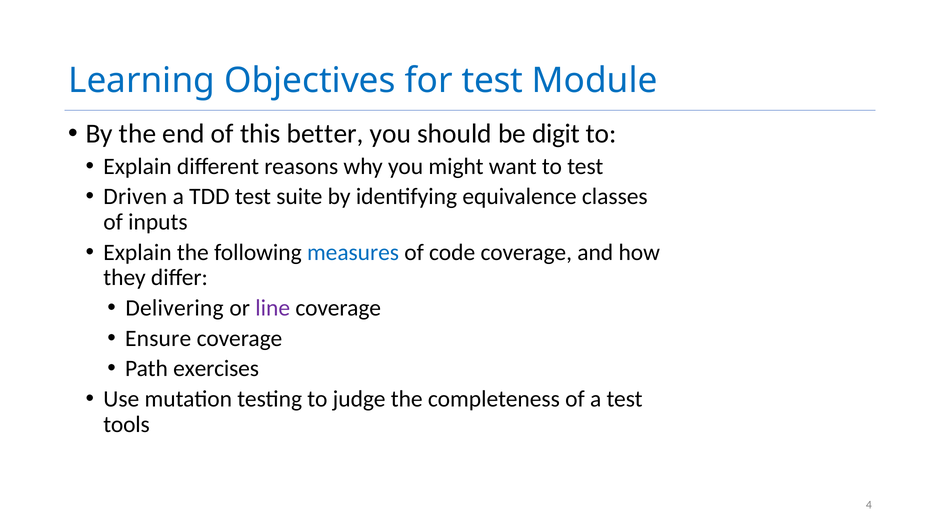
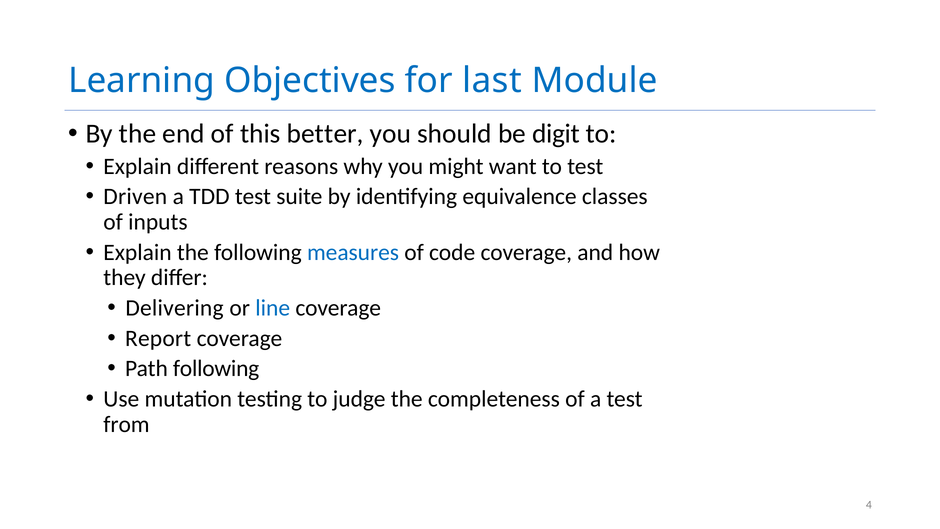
for test: test -> last
line colour: purple -> blue
Ensure: Ensure -> Report
Path exercises: exercises -> following
tools: tools -> from
